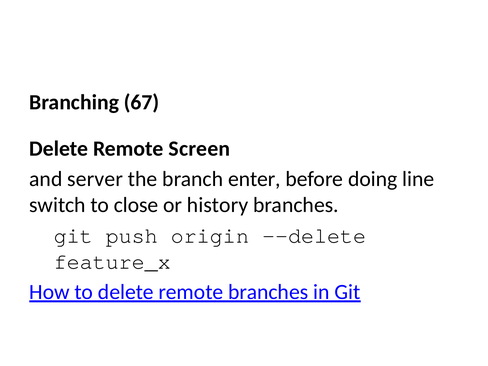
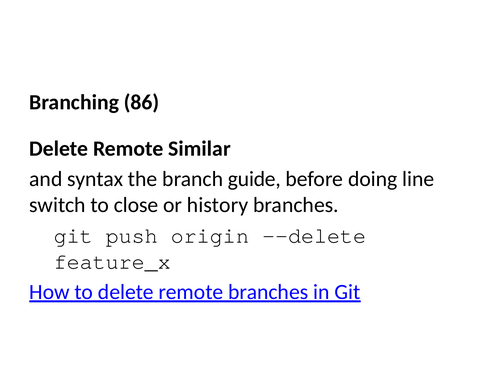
67: 67 -> 86
Screen: Screen -> Similar
server: server -> syntax
enter: enter -> guide
